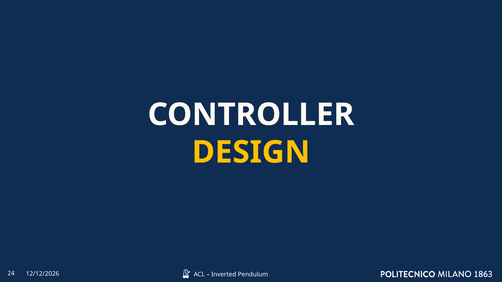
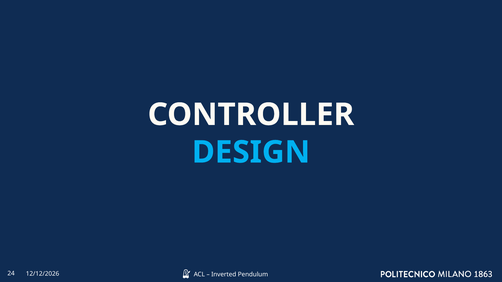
DESIGN colour: yellow -> light blue
